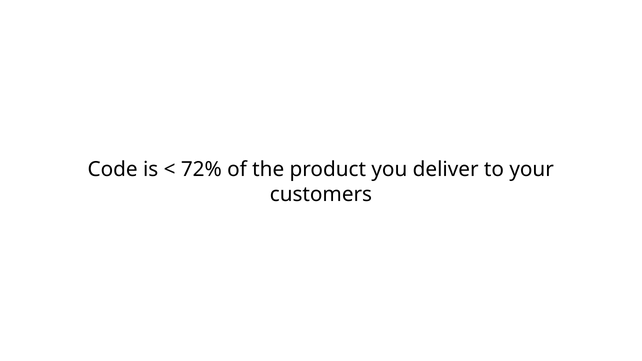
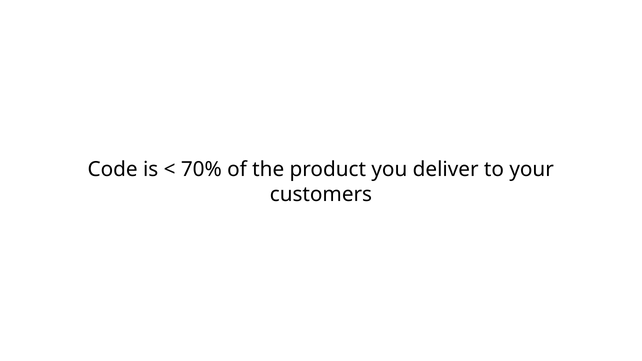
72%: 72% -> 70%
